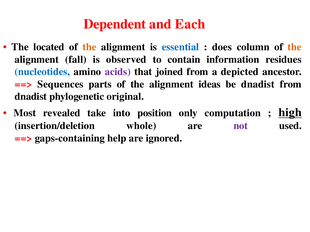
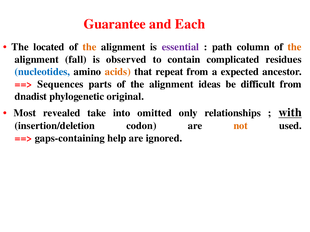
Dependent: Dependent -> Guarantee
essential colour: blue -> purple
does: does -> path
information: information -> complicated
acids colour: purple -> orange
joined: joined -> repeat
depicted: depicted -> expected
be dnadist: dnadist -> difficult
position: position -> omitted
computation: computation -> relationships
high: high -> with
whole: whole -> codon
not colour: purple -> orange
